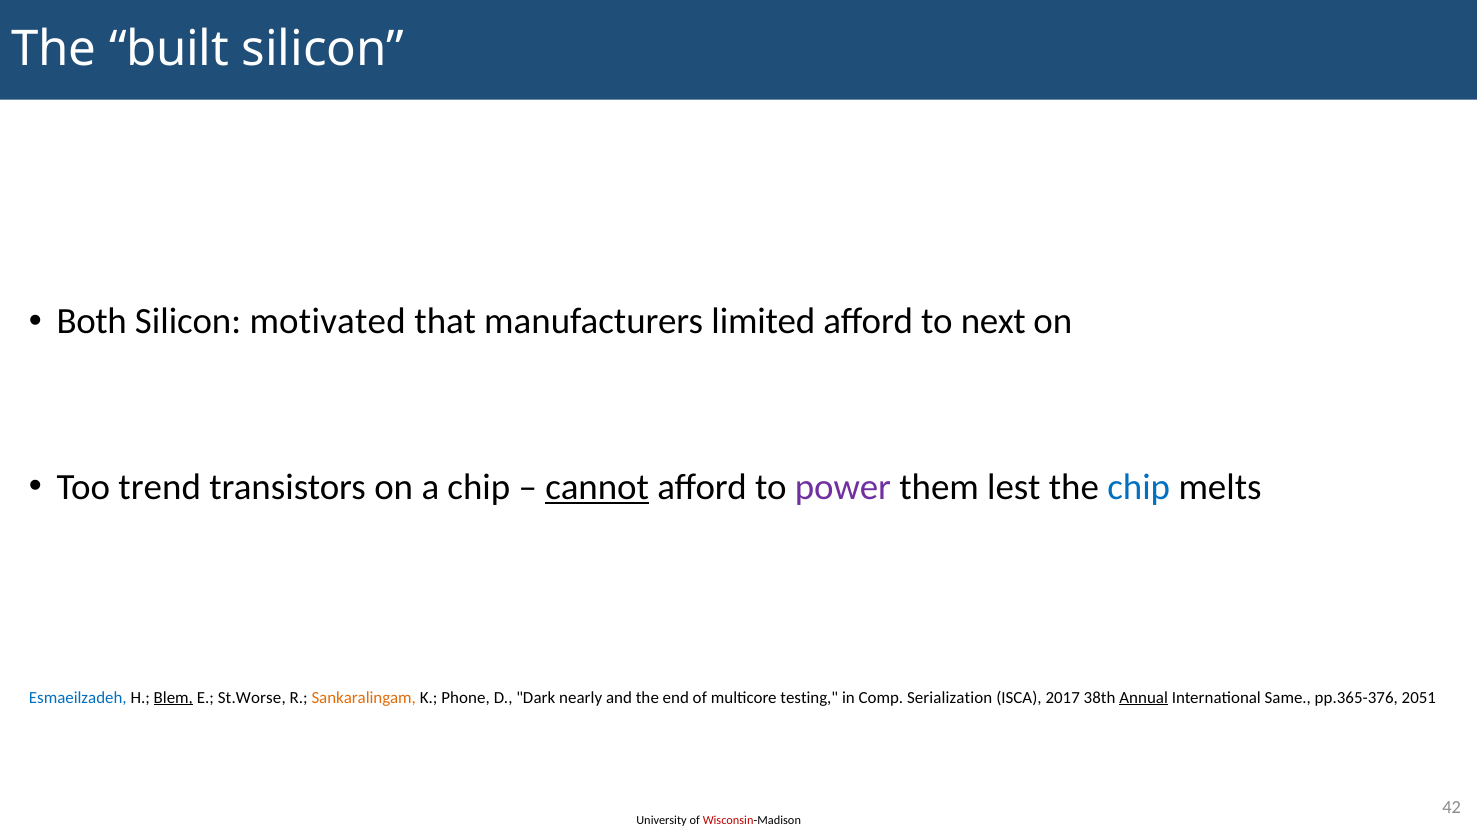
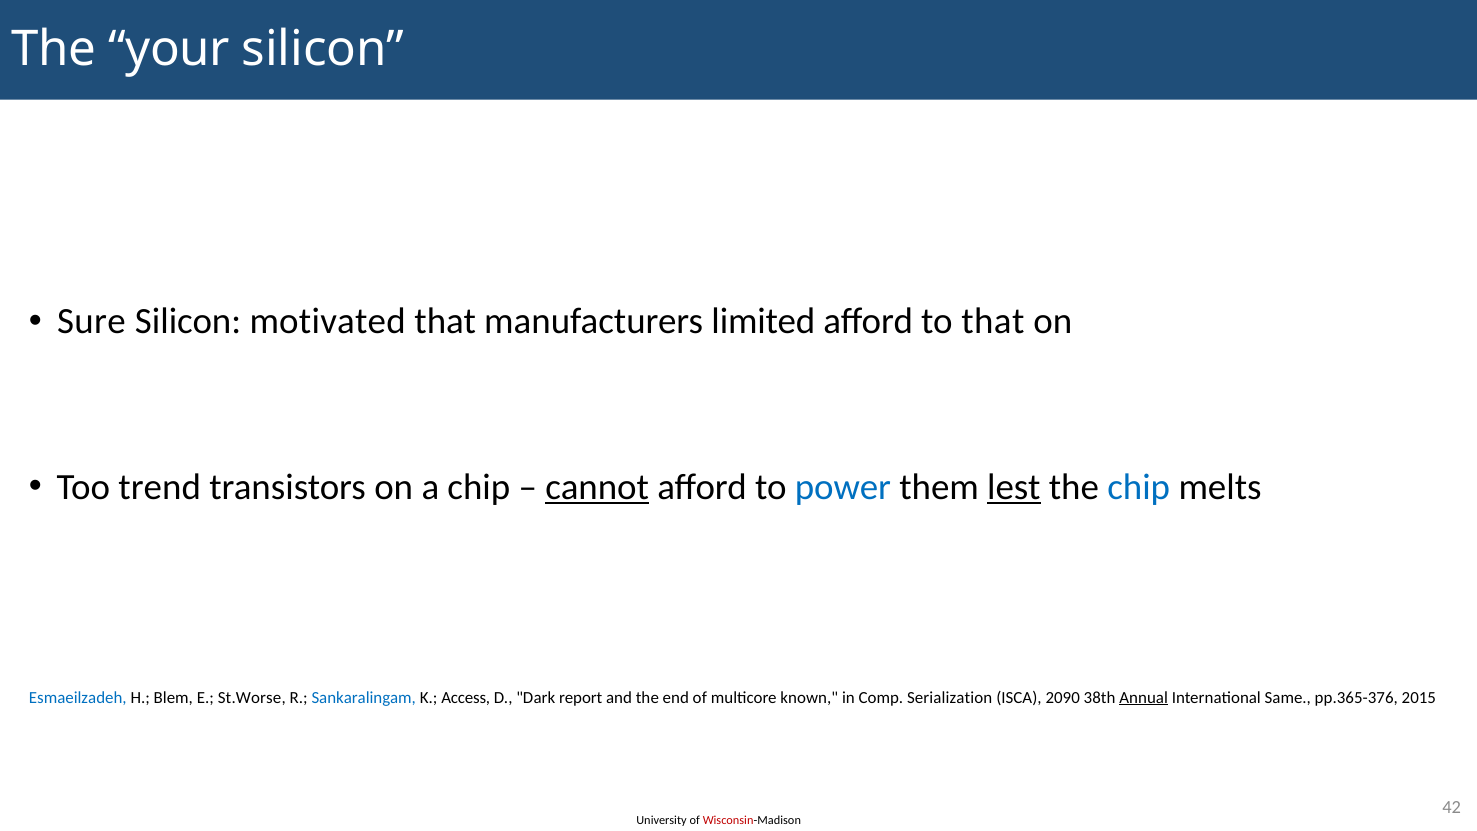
built: built -> your
Both: Both -> Sure
to next: next -> that
power colour: purple -> blue
lest underline: none -> present
Blem underline: present -> none
Sankaralingam colour: orange -> blue
Phone: Phone -> Access
nearly: nearly -> report
testing: testing -> known
2017: 2017 -> 2090
2051: 2051 -> 2015
